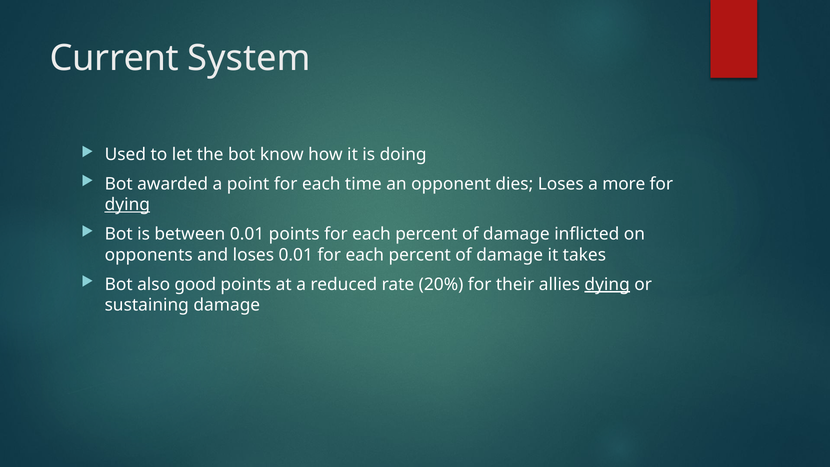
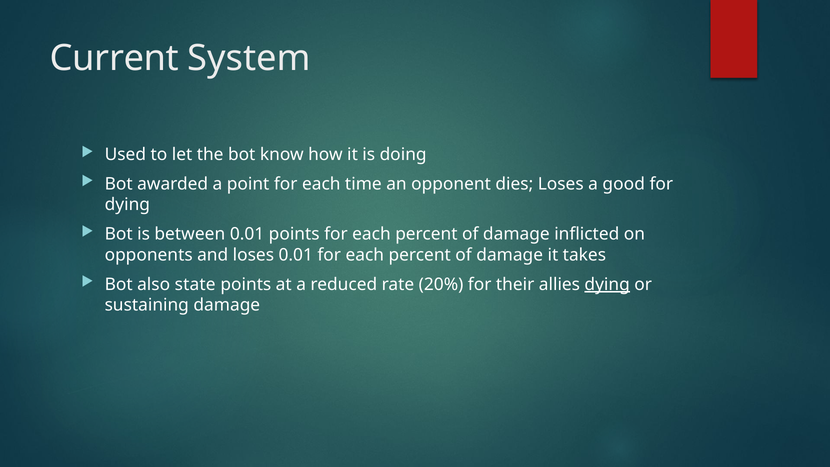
more: more -> good
dying at (127, 205) underline: present -> none
good: good -> state
